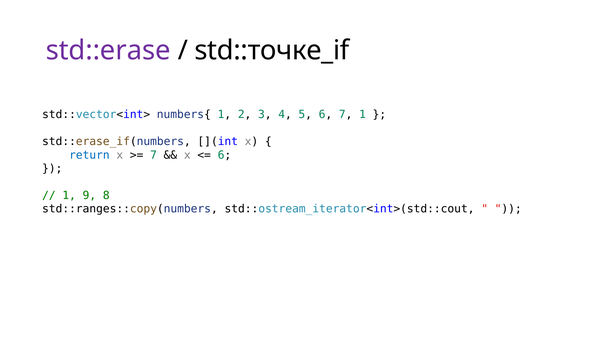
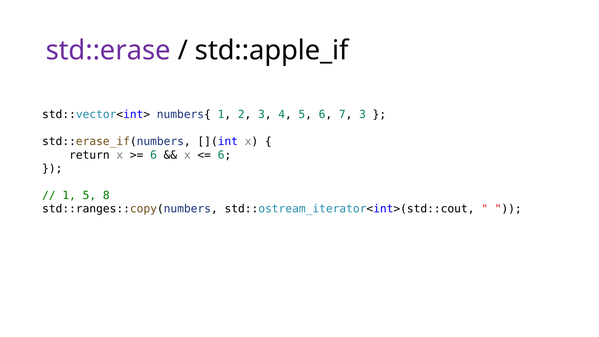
std::точке_if: std::точке_if -> std::apple_if
7 1: 1 -> 3
return colour: blue -> black
7 at (154, 155): 7 -> 6
1 9: 9 -> 5
